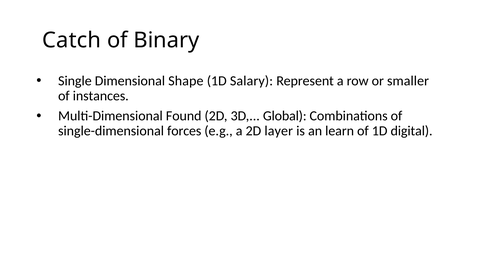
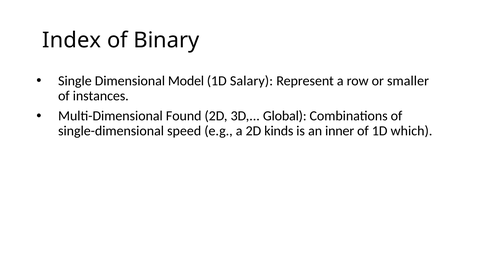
Catch: Catch -> Index
Shape: Shape -> Model
forces: forces -> speed
layer: layer -> kinds
learn: learn -> inner
digital: digital -> which
